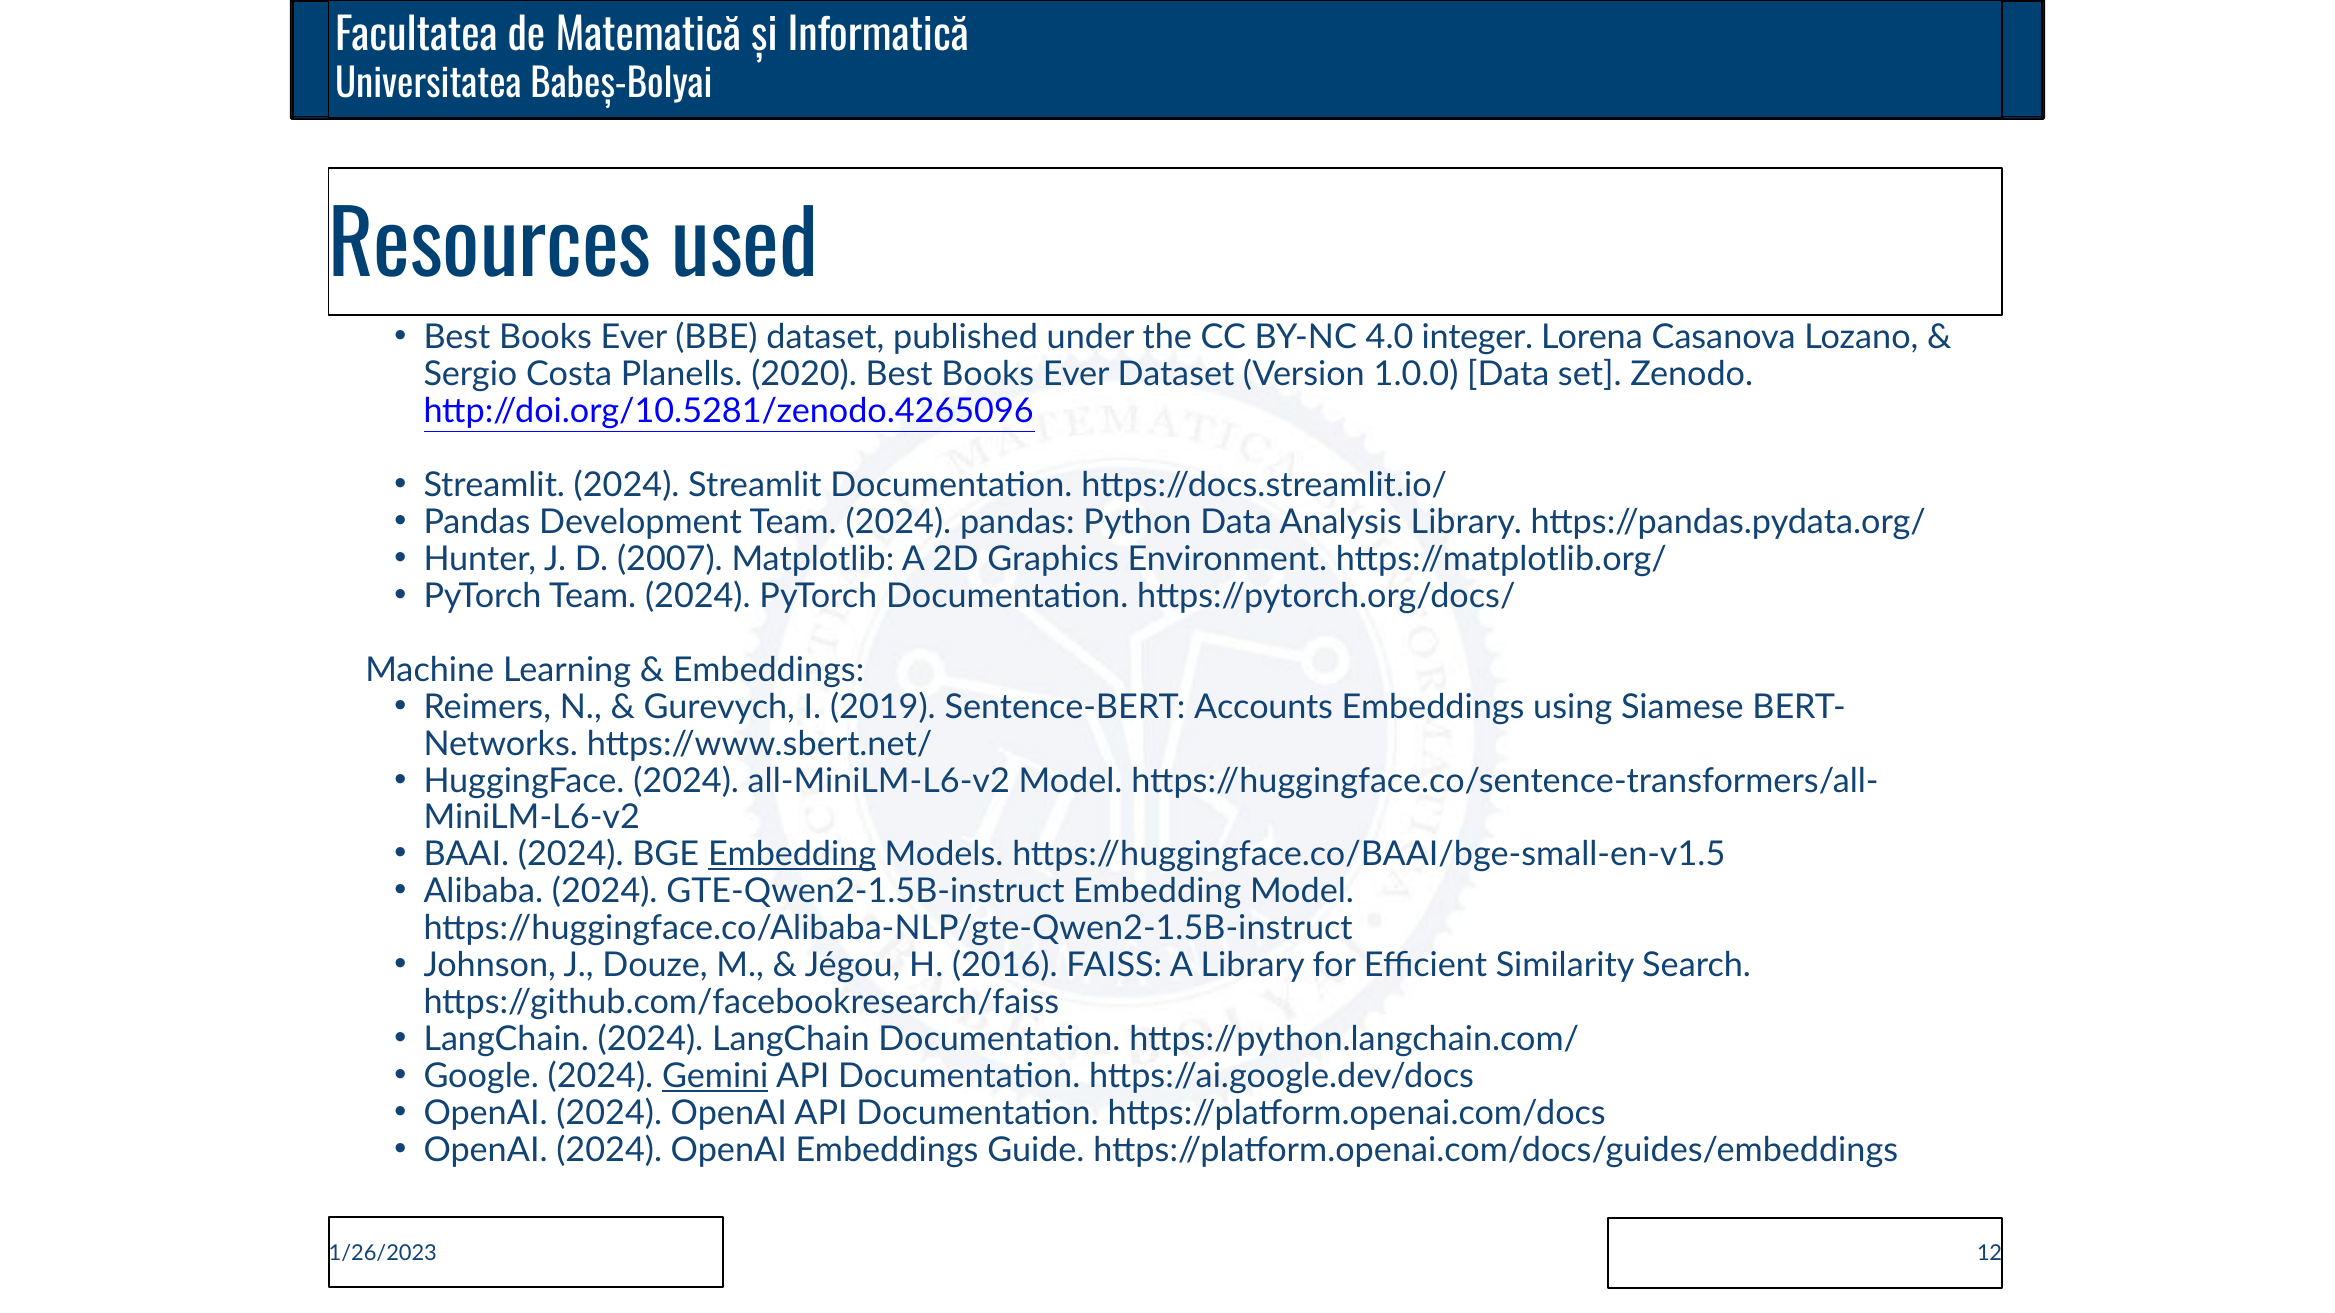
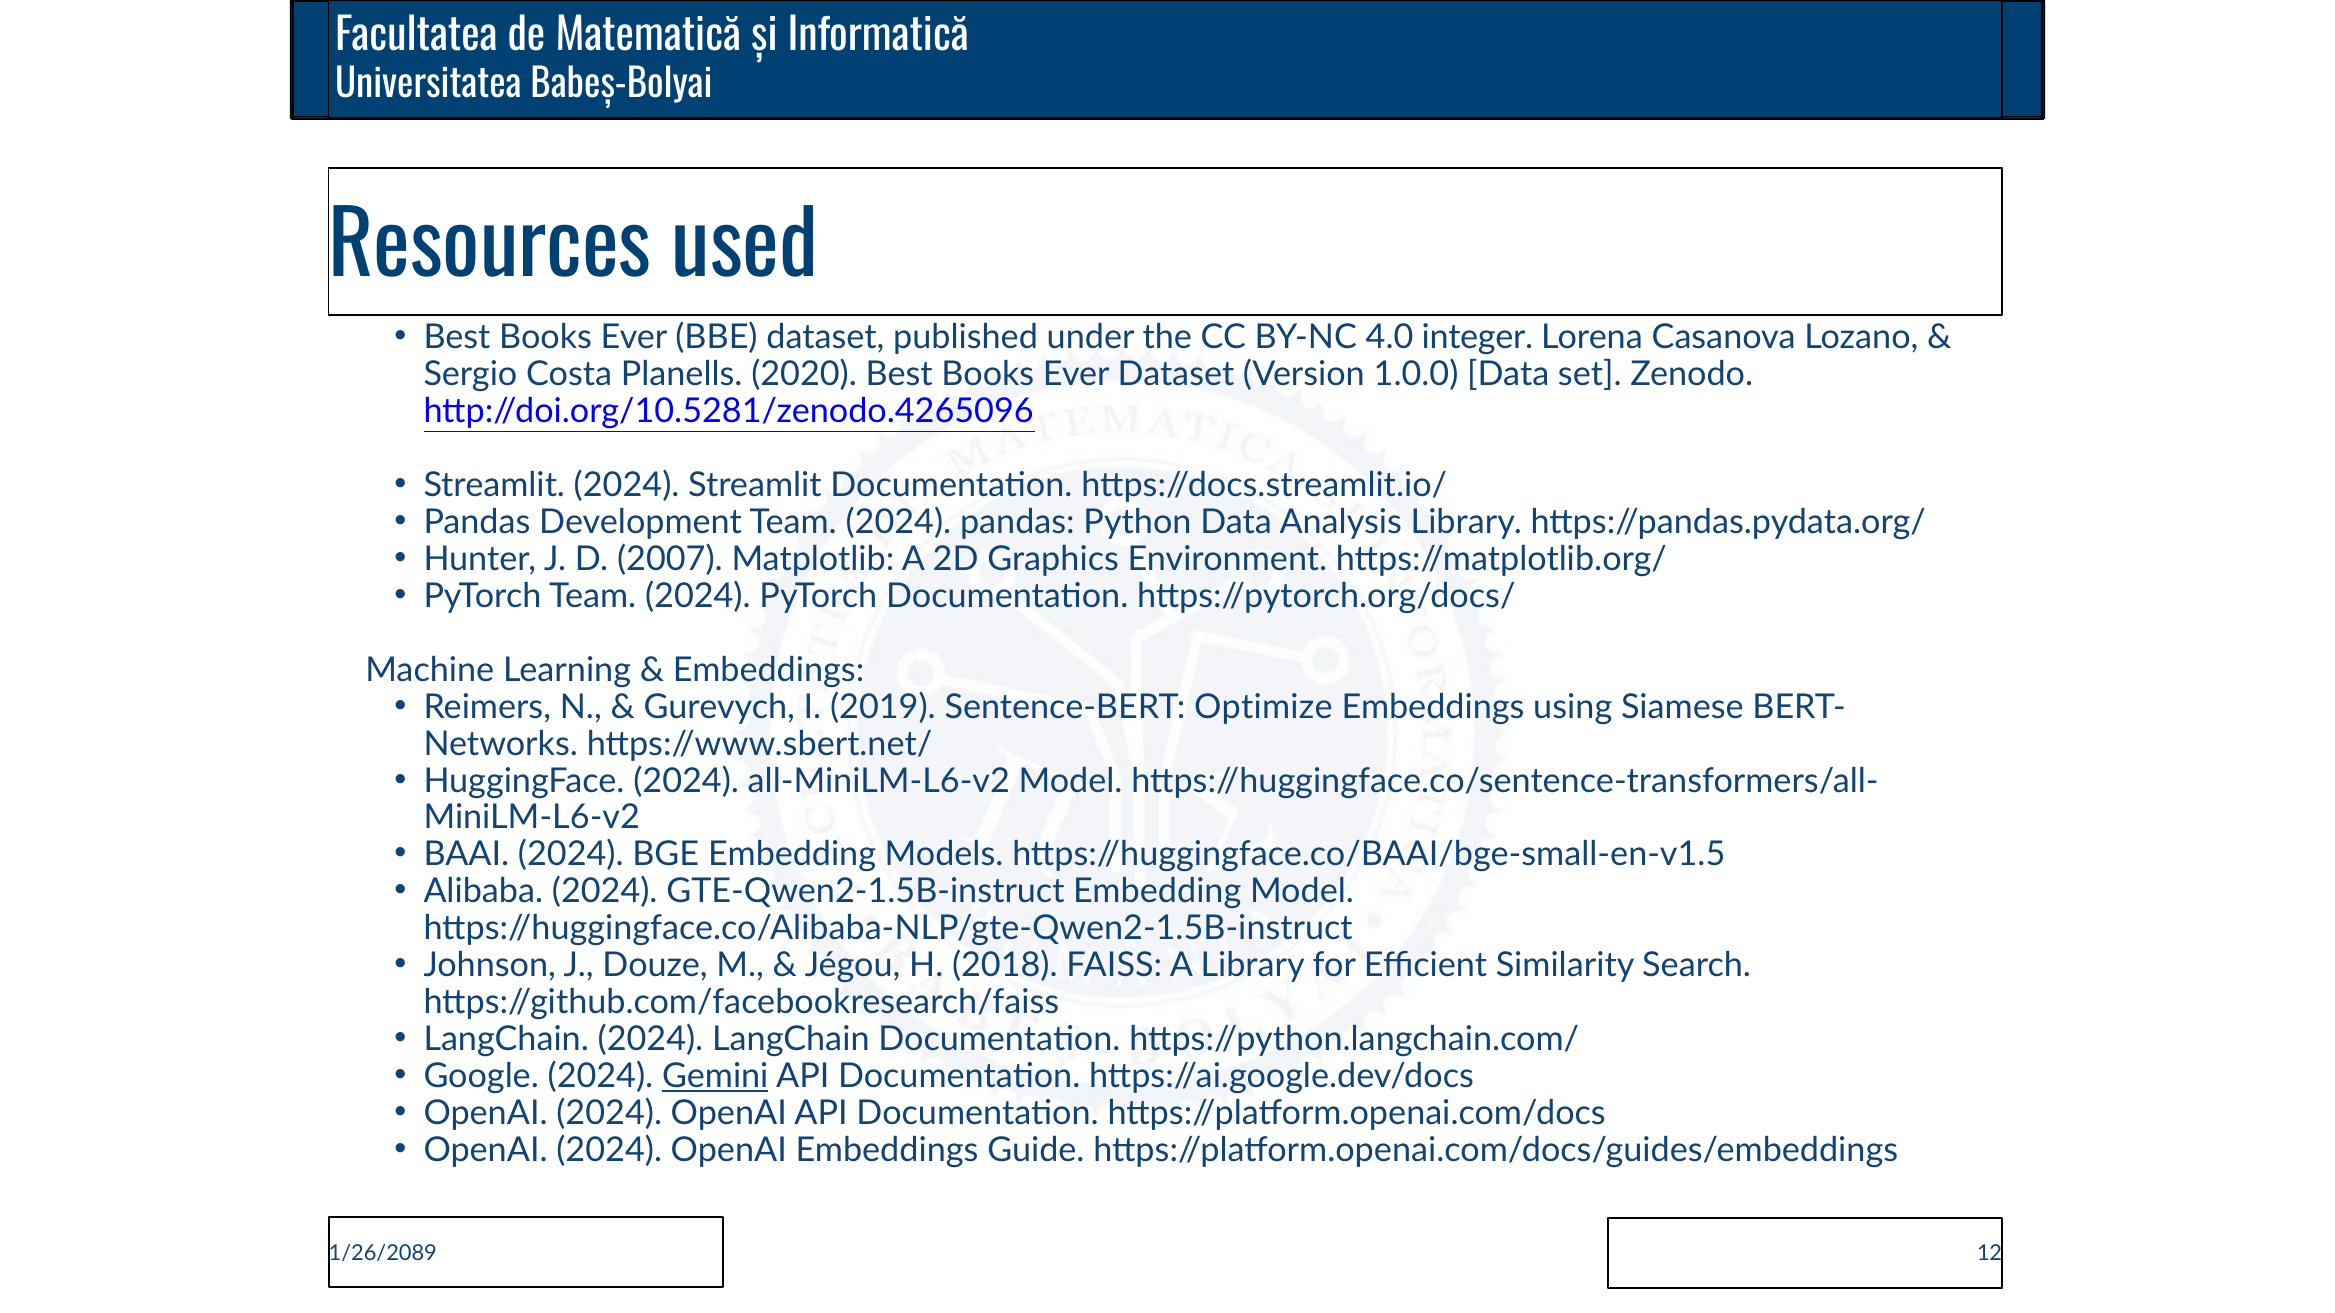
Accounts: Accounts -> Optimize
Embedding at (792, 855) underline: present -> none
2016: 2016 -> 2018
1/26/2023: 1/26/2023 -> 1/26/2089
